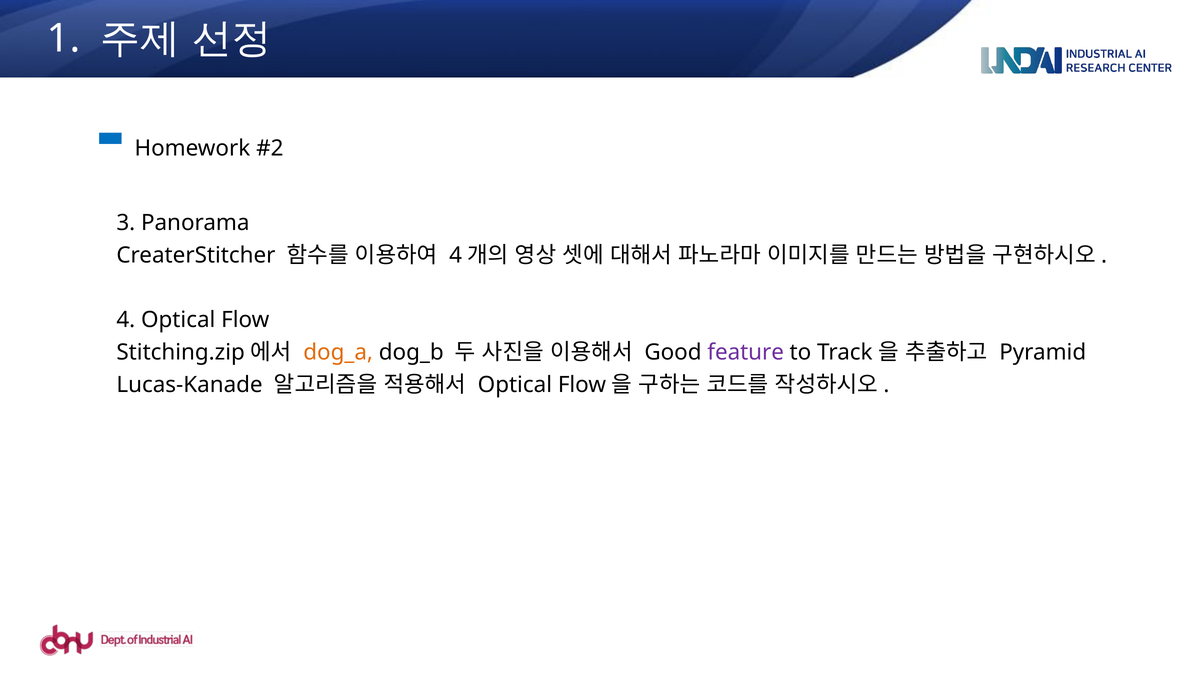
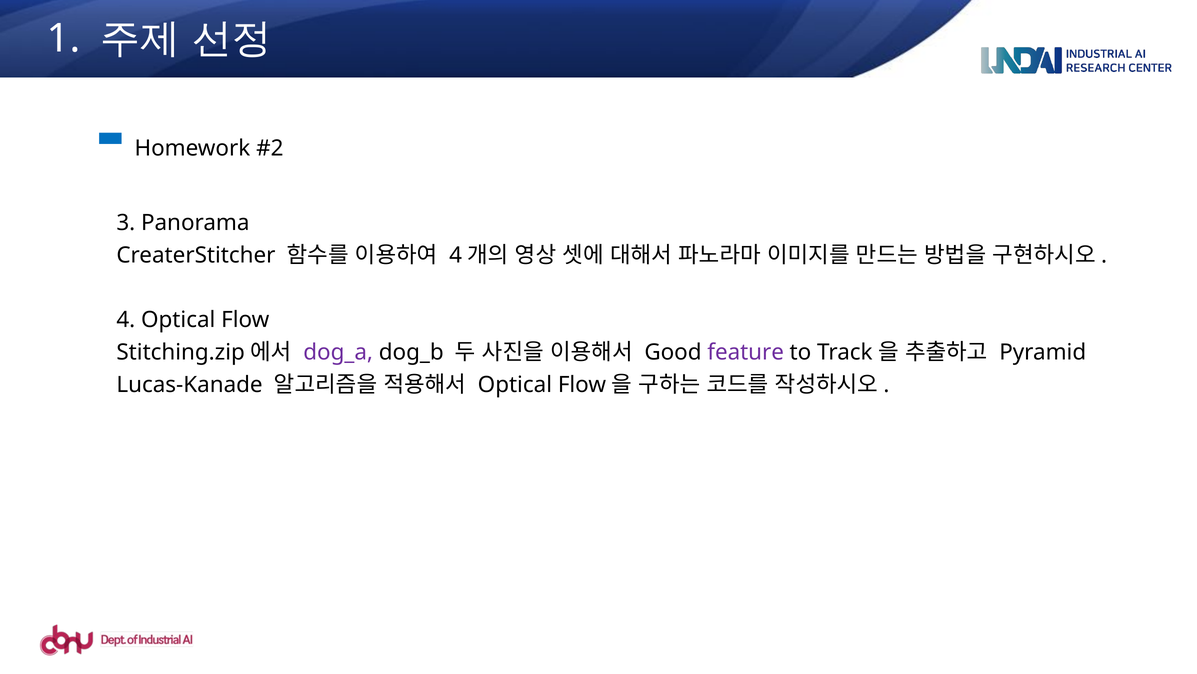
dog_a colour: orange -> purple
